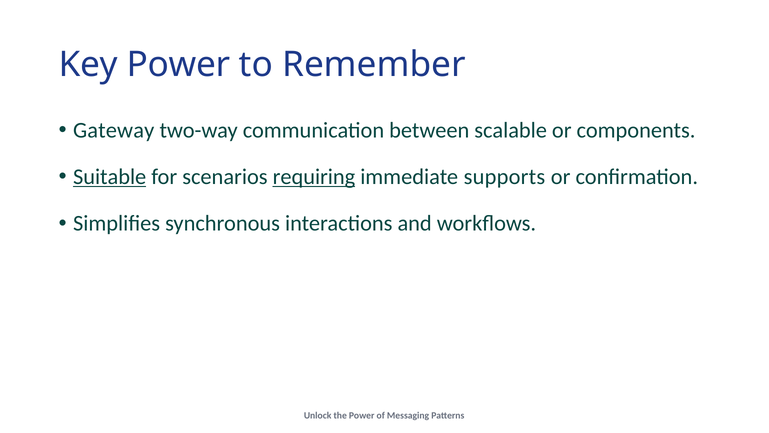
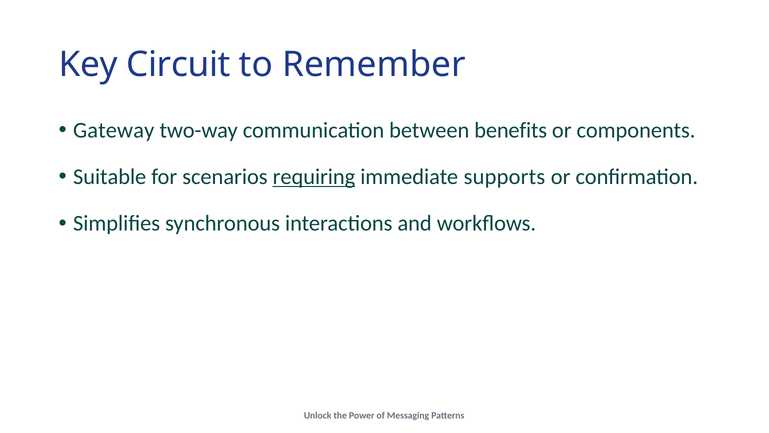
Key Power: Power -> Circuit
scalable: scalable -> benefits
Suitable underline: present -> none
